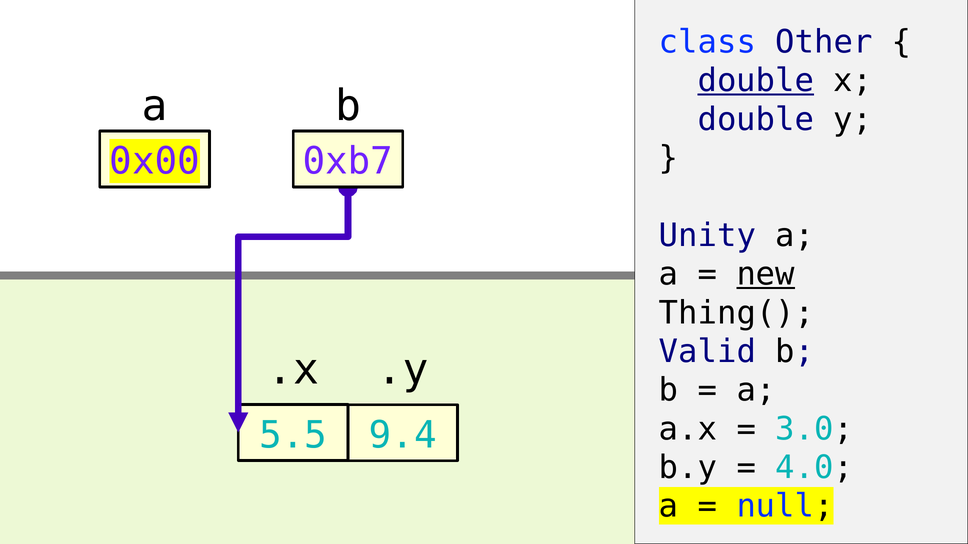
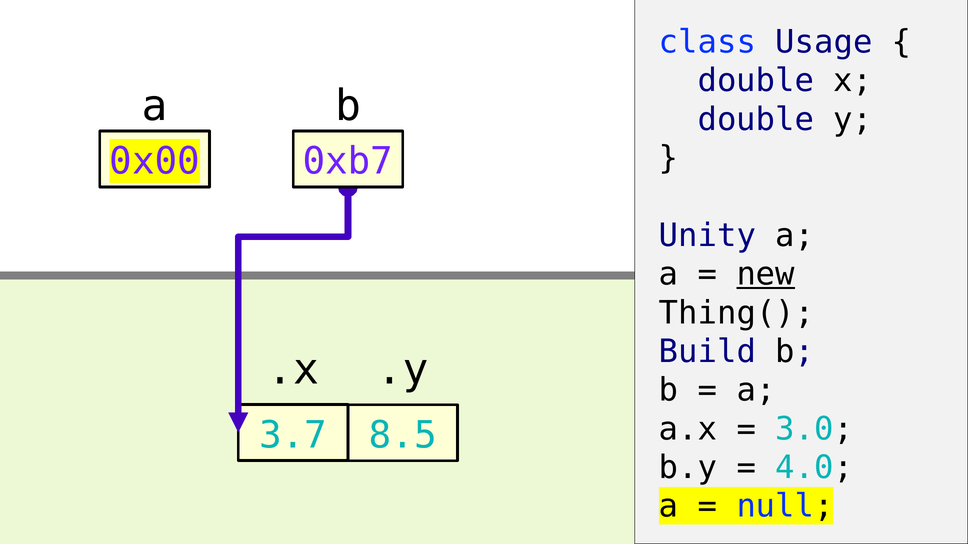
Other: Other -> Usage
double at (756, 81) underline: present -> none
Valid: Valid -> Build
5.5: 5.5 -> 3.7
9.4: 9.4 -> 8.5
